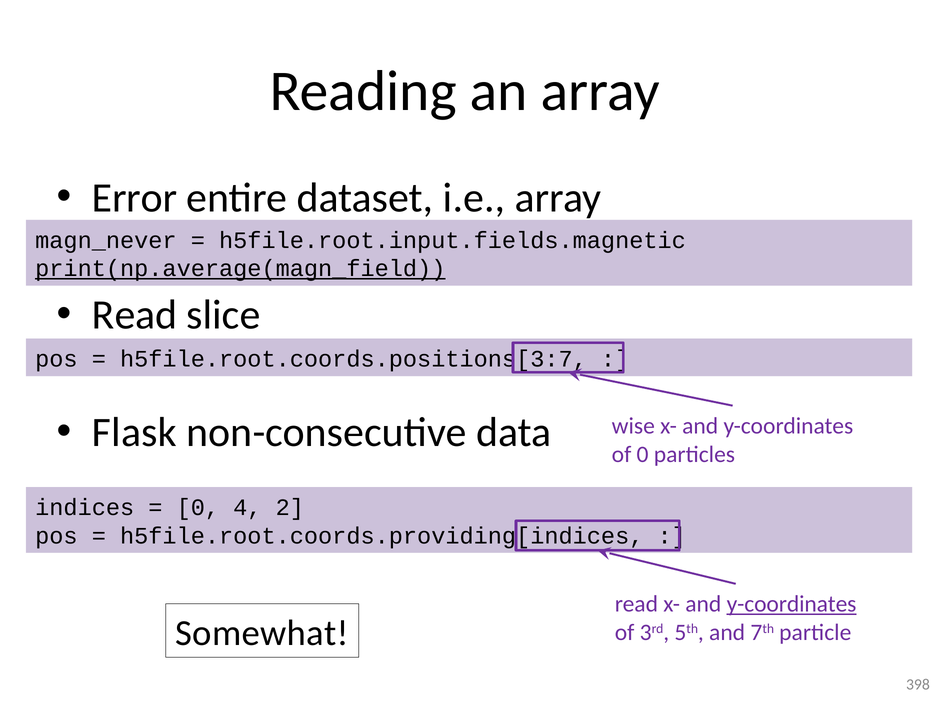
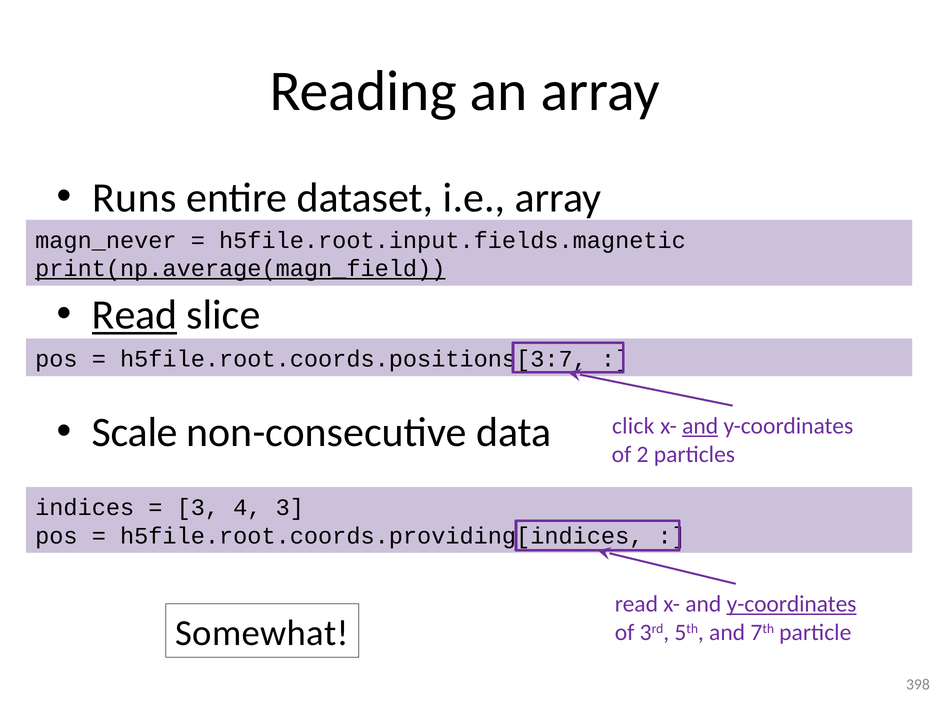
Error: Error -> Runs
Read at (135, 315) underline: none -> present
Flask: Flask -> Scale
wise: wise -> click
and at (700, 426) underline: none -> present
of 0: 0 -> 2
0 at (198, 508): 0 -> 3
4 2: 2 -> 3
